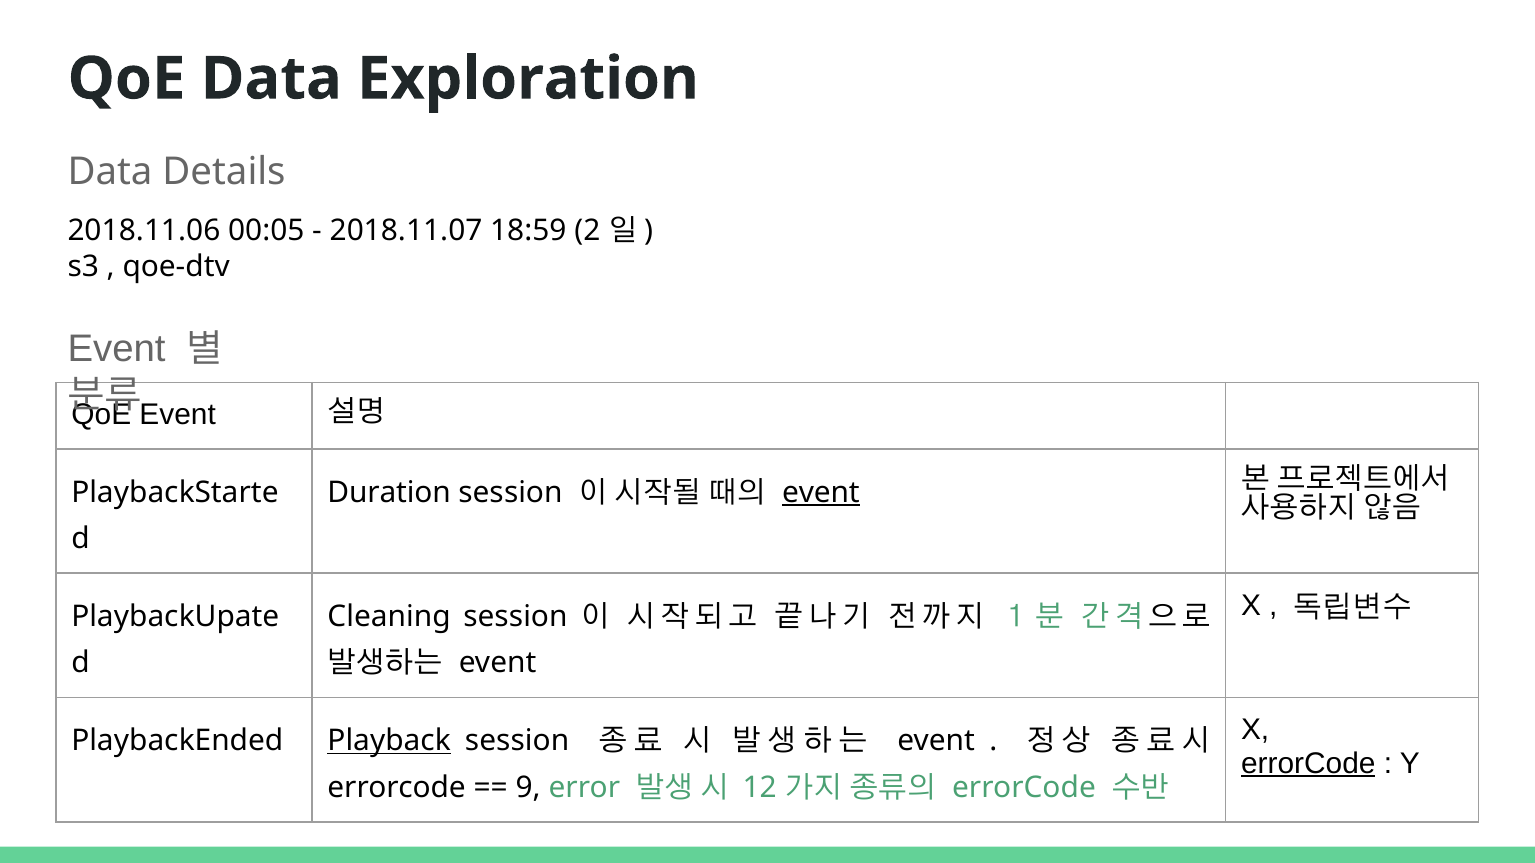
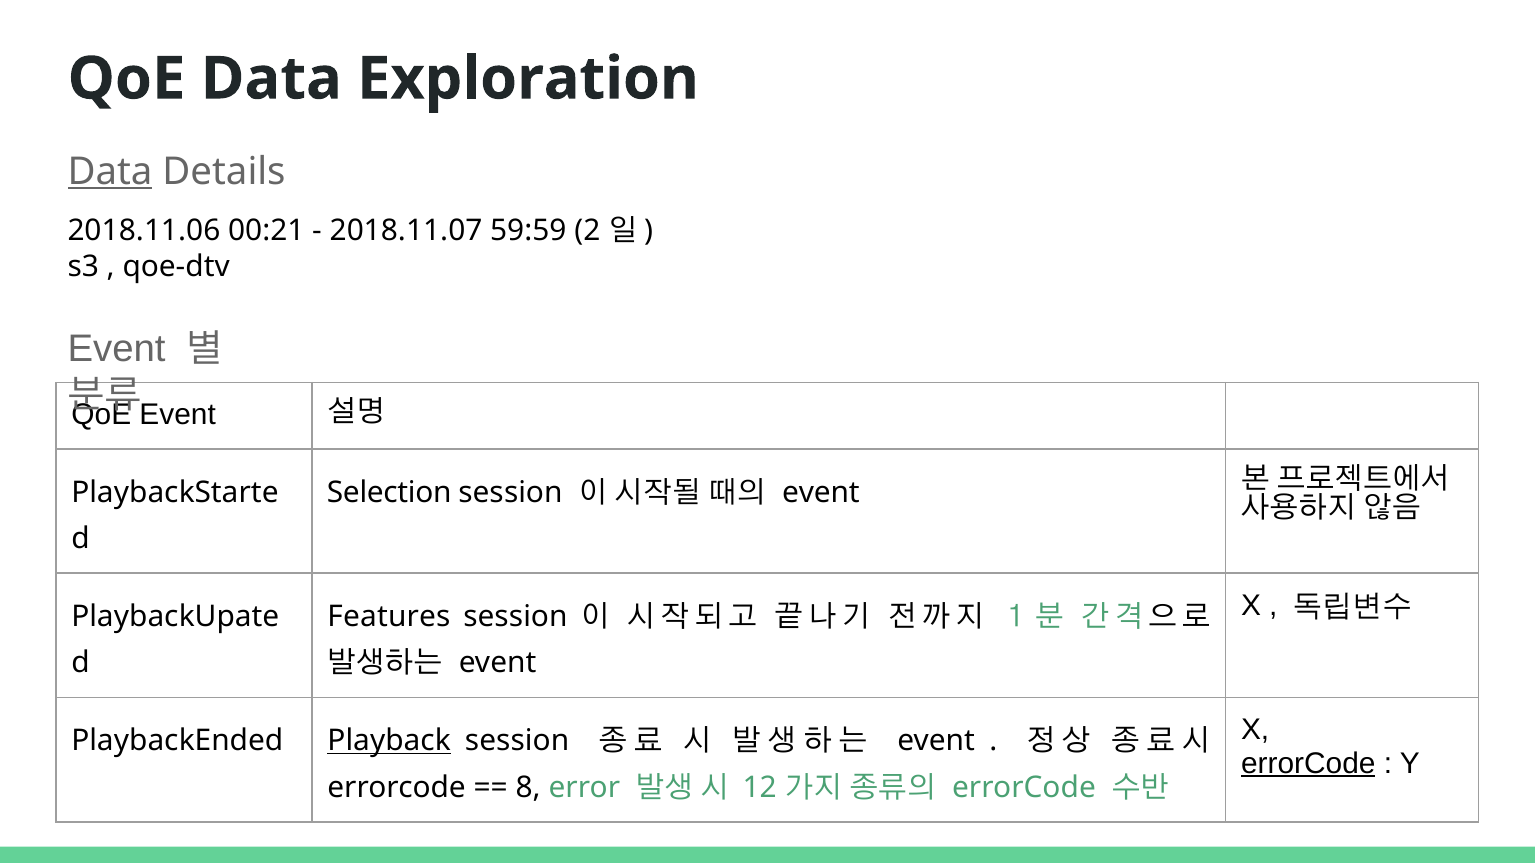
Data at (110, 171) underline: none -> present
00:05: 00:05 -> 00:21
18:59: 18:59 -> 59:59
Duration: Duration -> Selection
event at (821, 493) underline: present -> none
Cleaning: Cleaning -> Features
9: 9 -> 8
